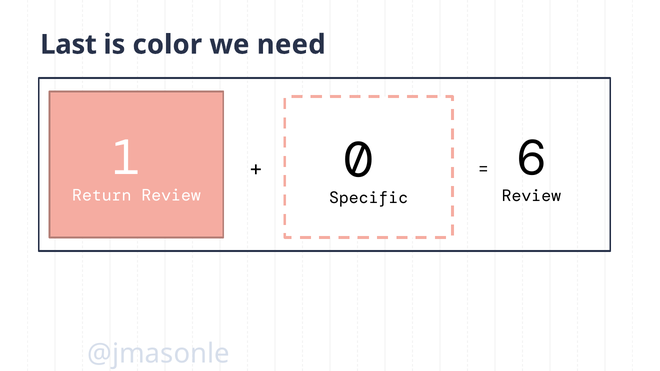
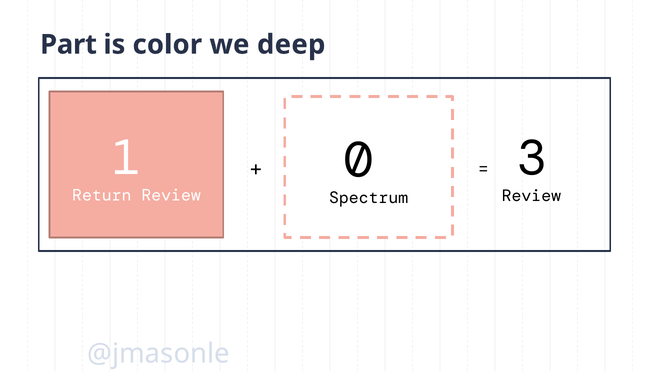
Last: Last -> Part
need: need -> deep
6: 6 -> 3
Specific: Specific -> Spectrum
